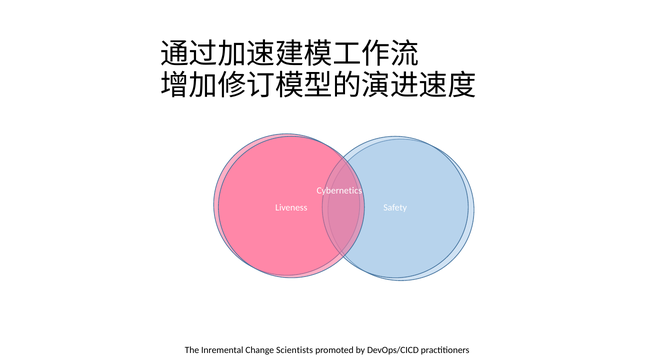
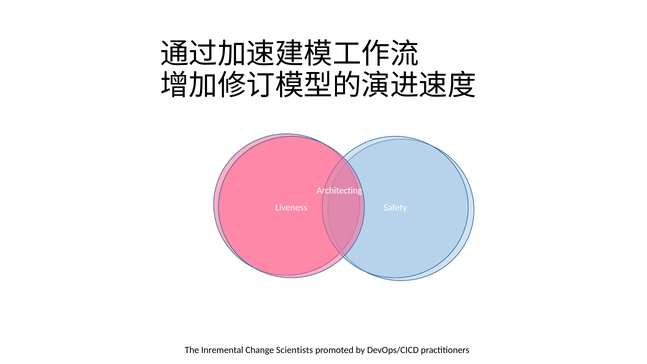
Cybernetics: Cybernetics -> Architecting
